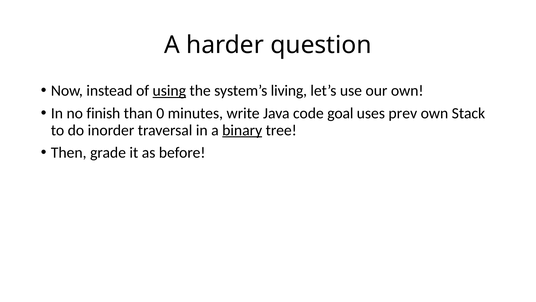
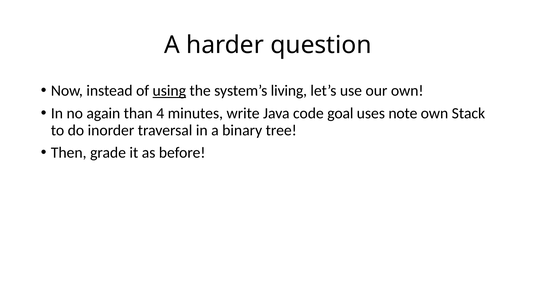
finish: finish -> again
0: 0 -> 4
prev: prev -> note
binary underline: present -> none
